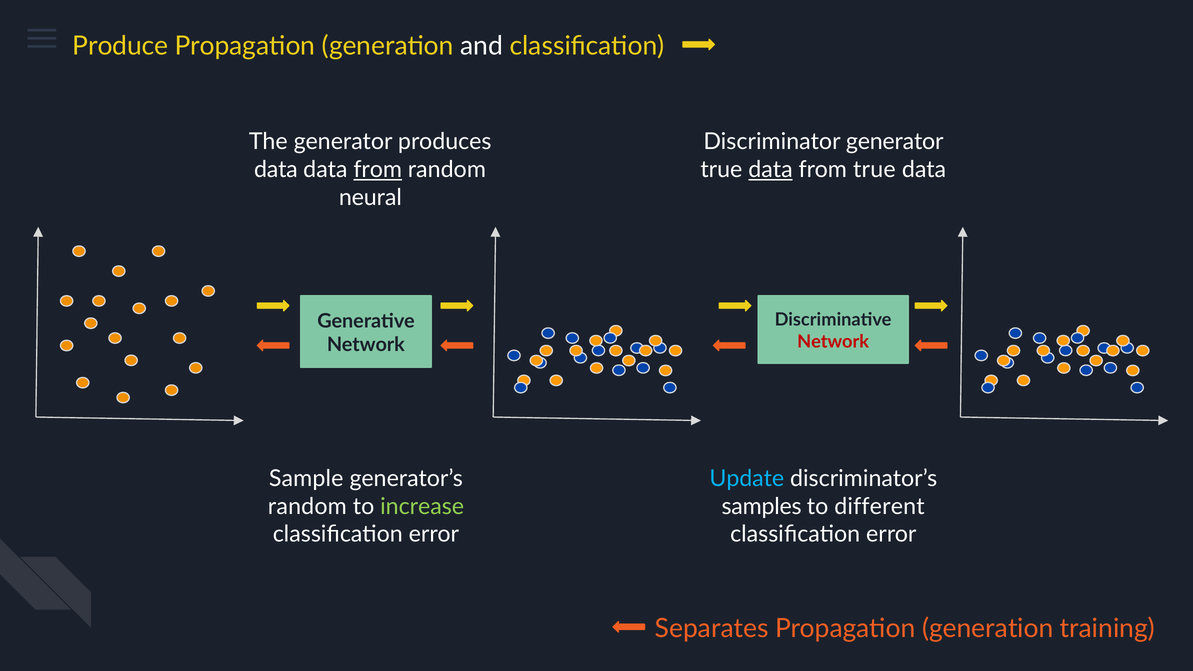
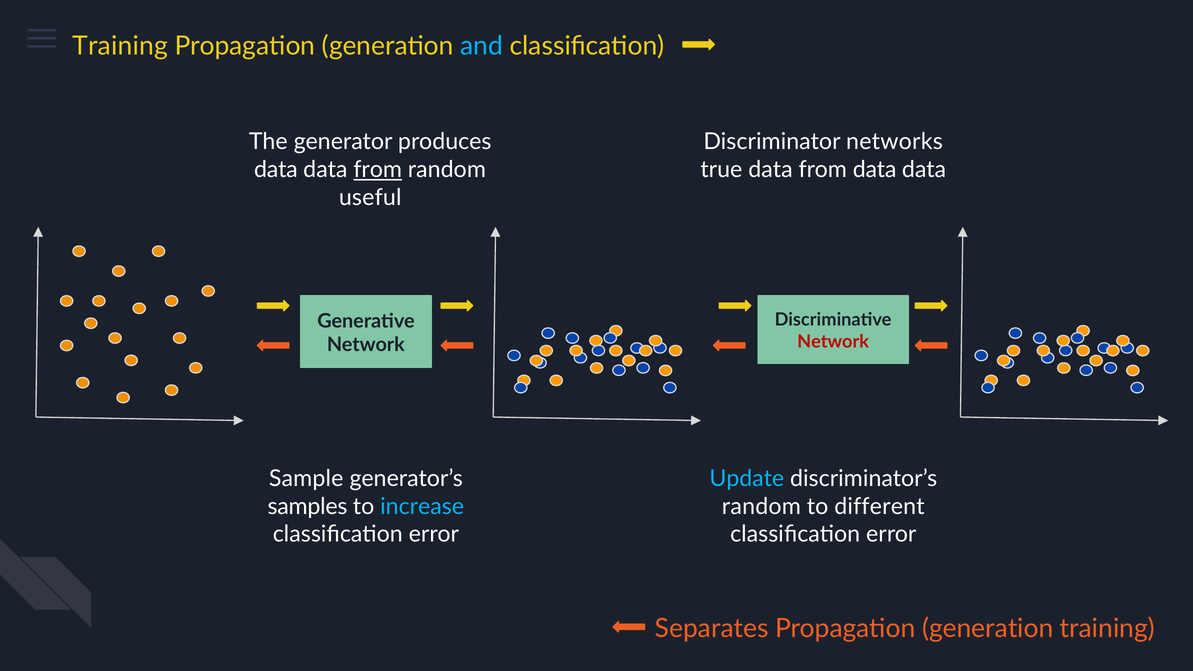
Produce at (120, 46): Produce -> Training
and colour: white -> light blue
Discriminator generator: generator -> networks
data at (770, 170) underline: present -> none
from true: true -> data
neural: neural -> useful
random at (307, 506): random -> samples
increase colour: light green -> light blue
samples at (762, 506): samples -> random
